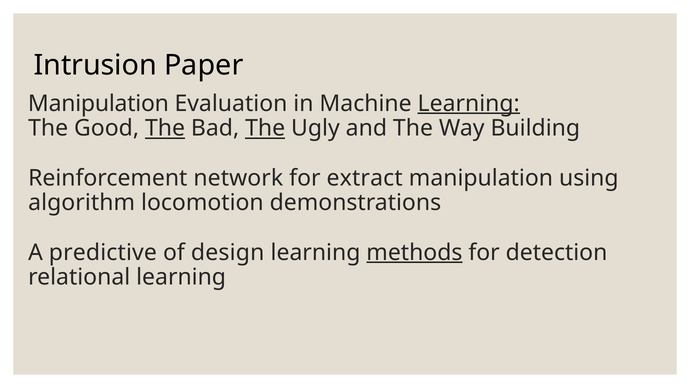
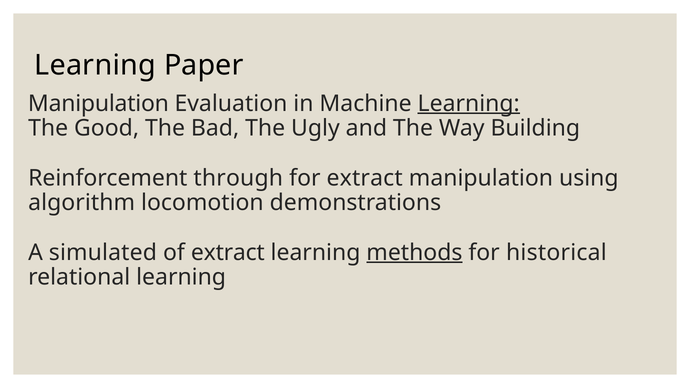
Intrusion at (95, 65): Intrusion -> Learning
The at (165, 128) underline: present -> none
The at (265, 128) underline: present -> none
network: network -> through
predictive: predictive -> simulated
of design: design -> extract
detection: detection -> historical
